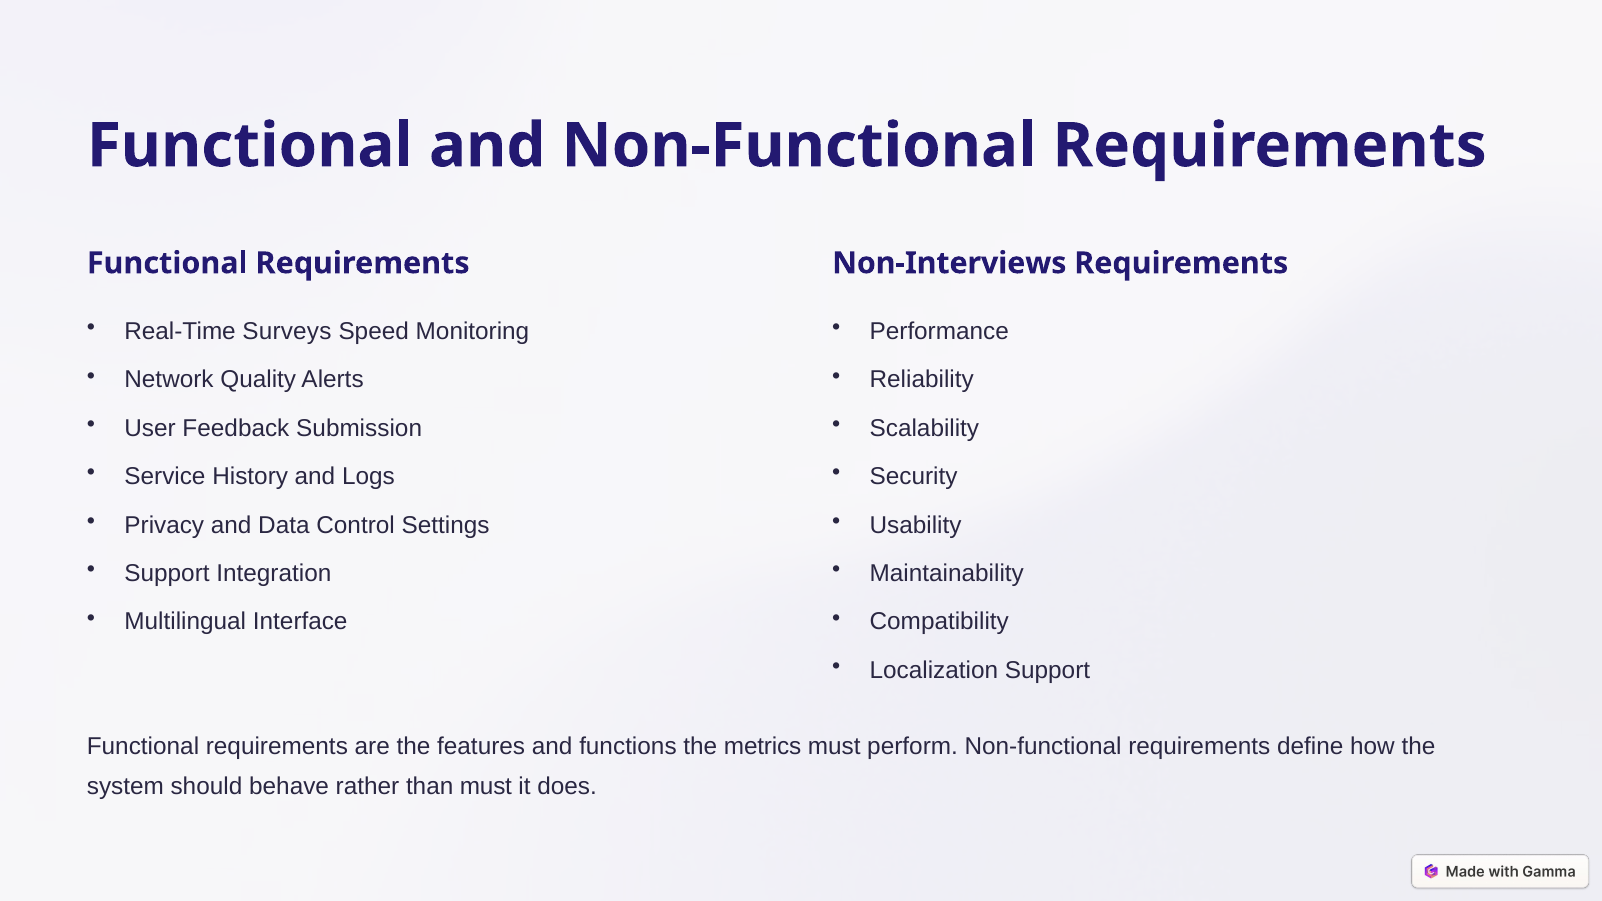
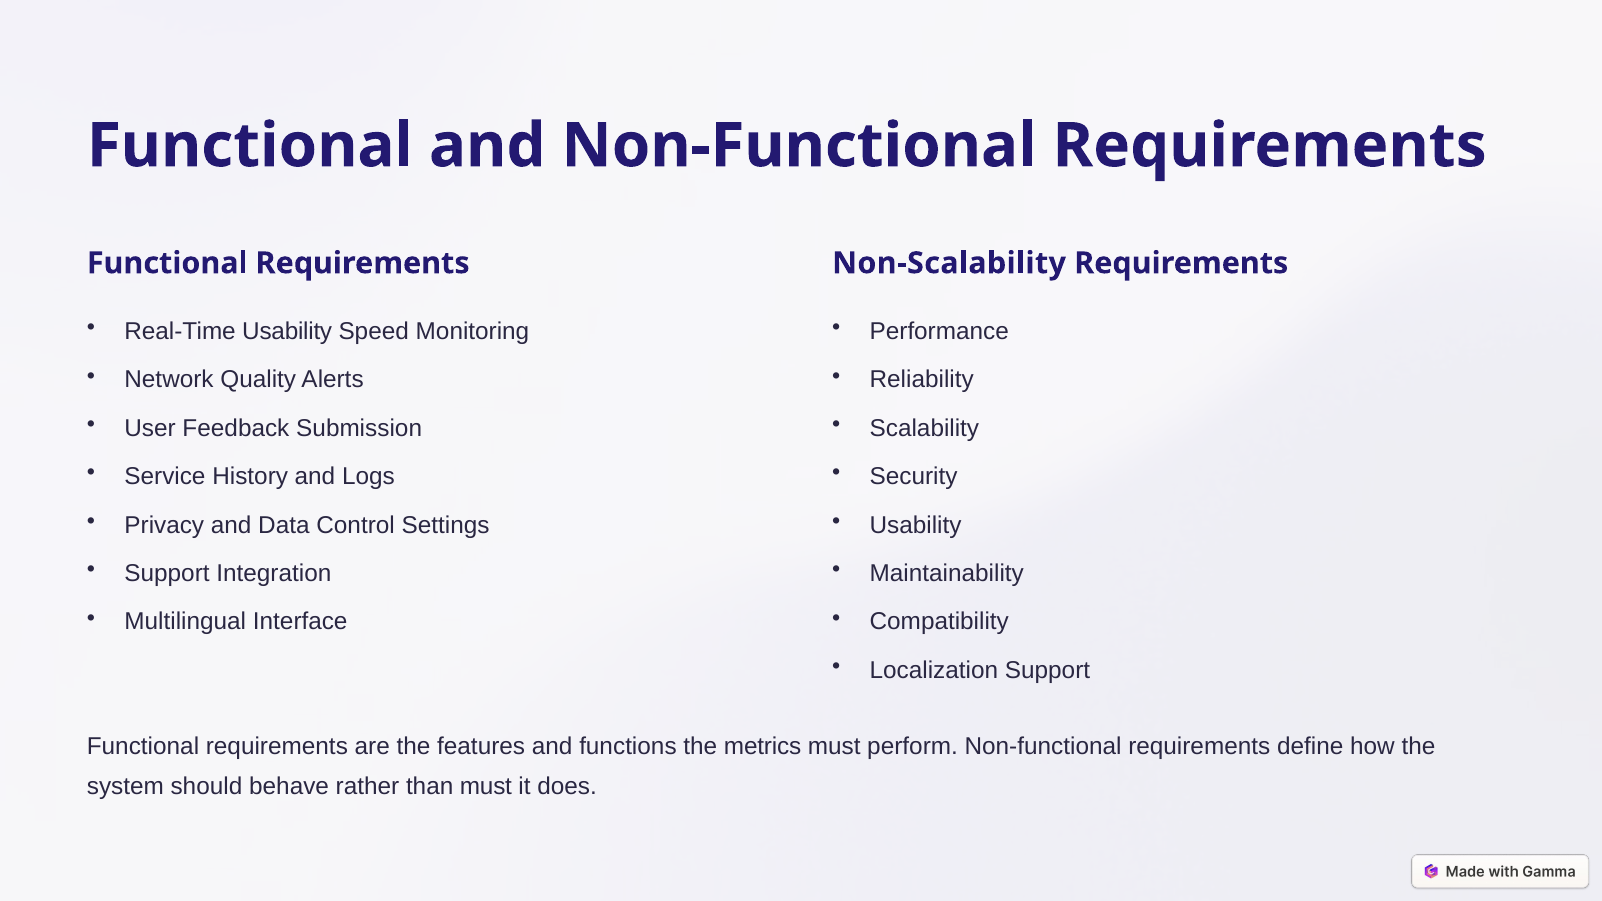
Non-Interviews: Non-Interviews -> Non-Scalability
Real-Time Surveys: Surveys -> Usability
